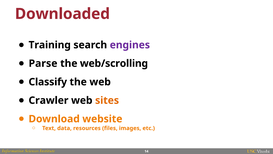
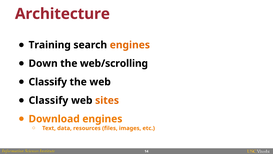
Downloaded: Downloaded -> Architecture
engines at (130, 45) colour: purple -> orange
Parse: Parse -> Down
Crawler at (49, 100): Crawler -> Classify
website at (102, 119): website -> engines
